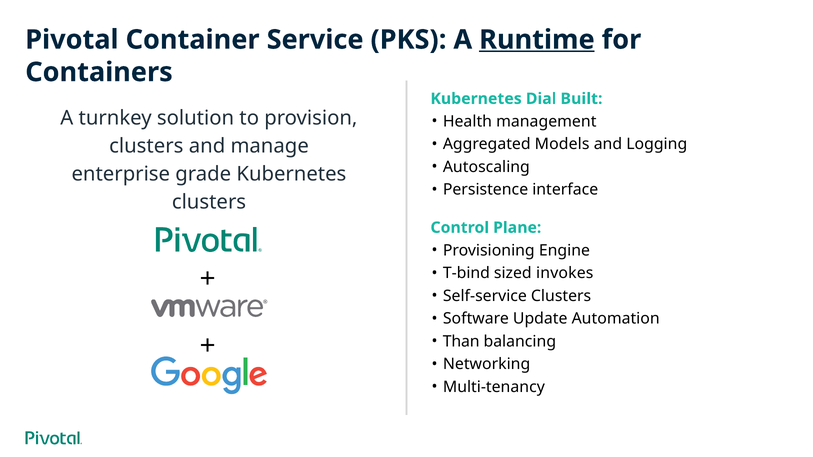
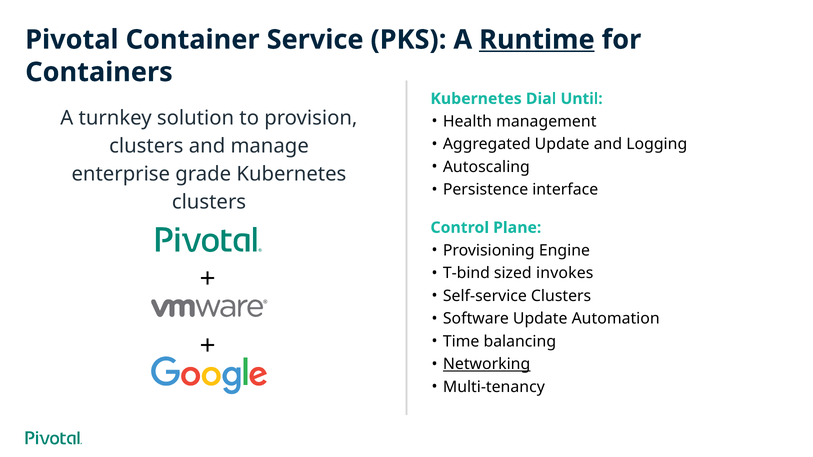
Built: Built -> Until
Aggregated Models: Models -> Update
Than: Than -> Time
Networking underline: none -> present
